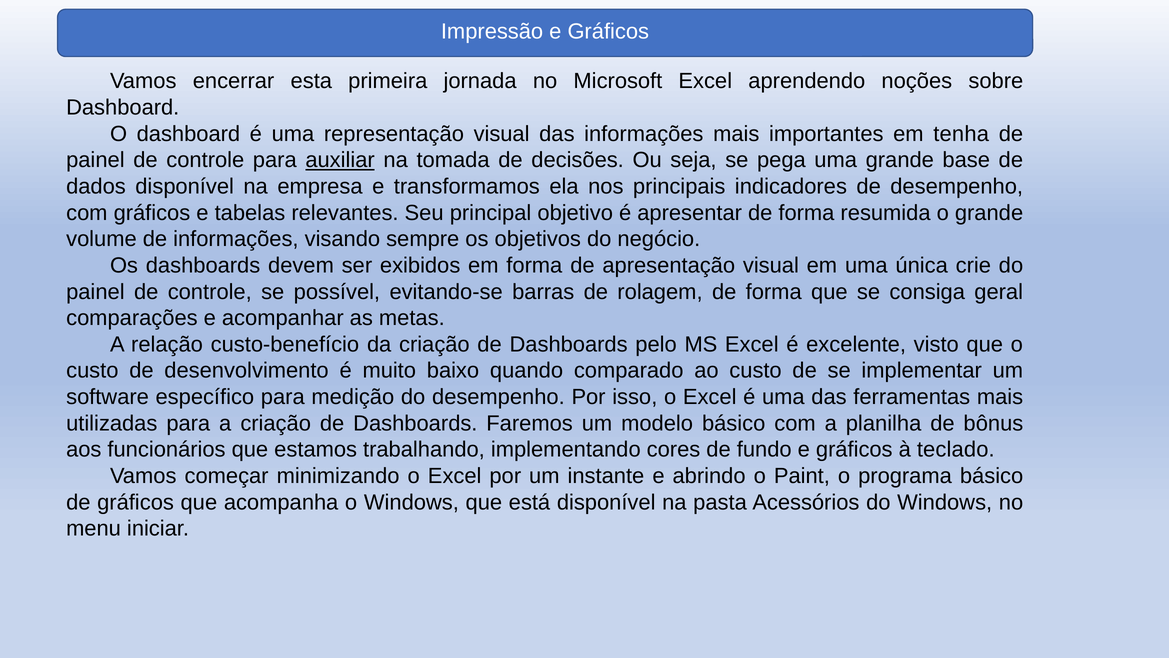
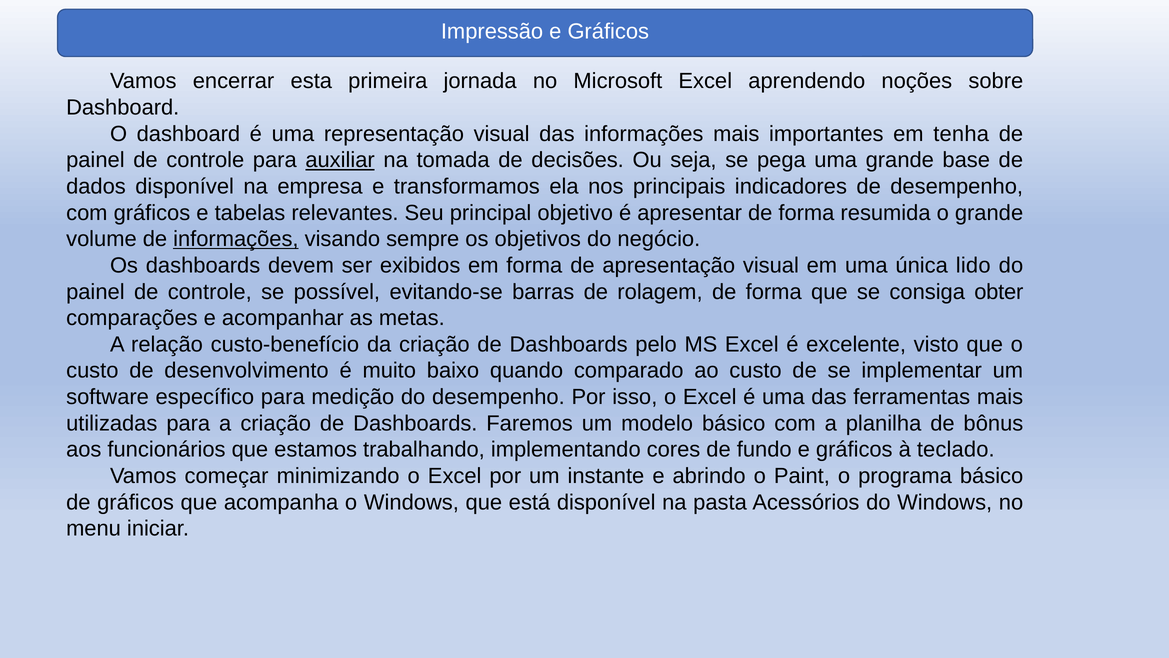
informações at (236, 239) underline: none -> present
crie: crie -> lido
geral: geral -> obter
